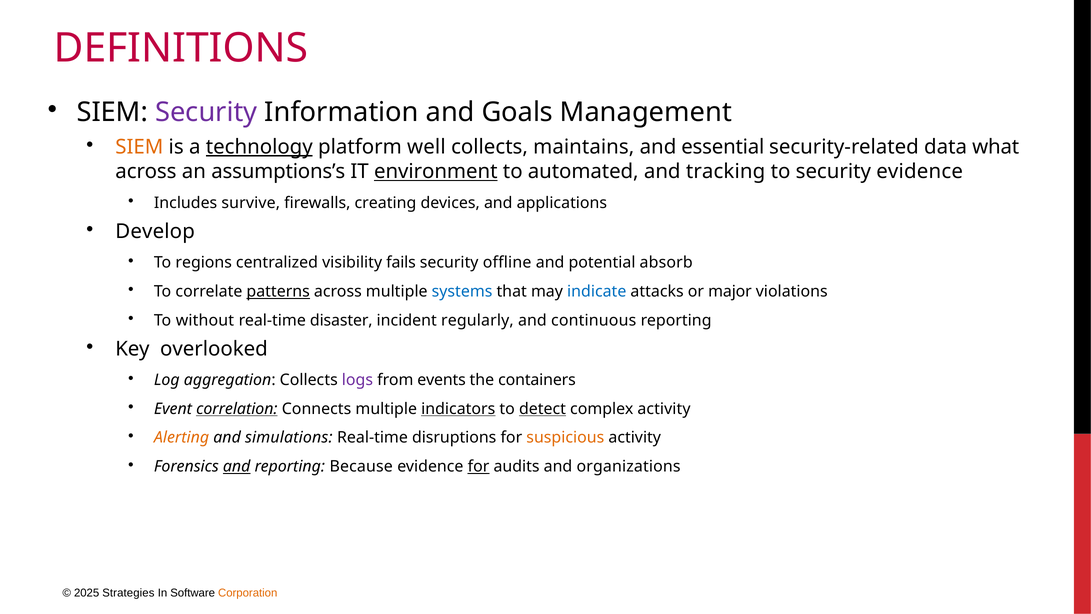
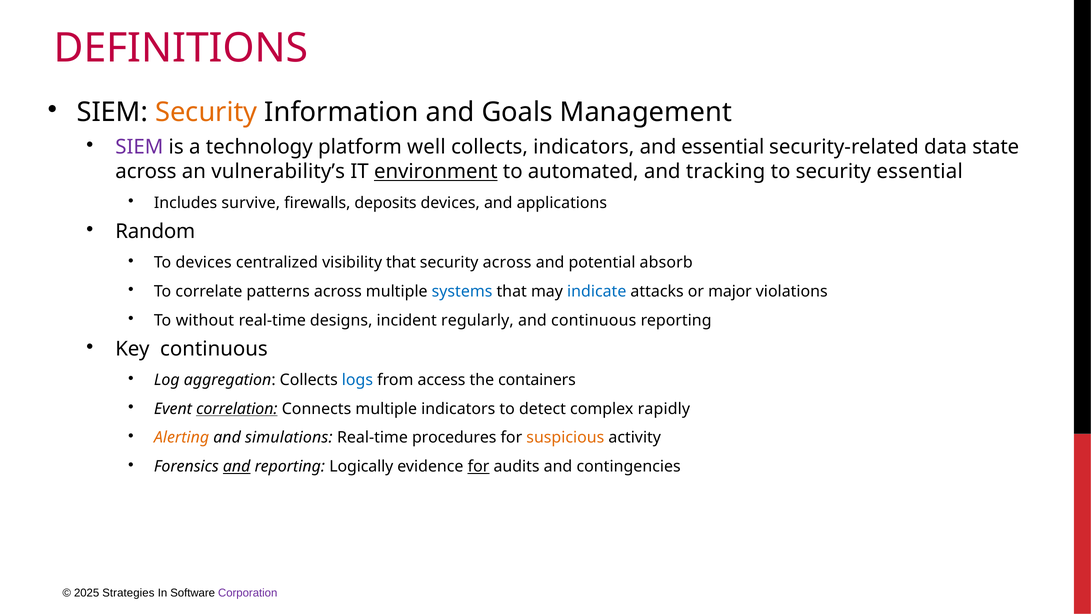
Security at (206, 112) colour: purple -> orange
SIEM at (139, 147) colour: orange -> purple
technology underline: present -> none
collects maintains: maintains -> indicators
what: what -> state
assumptions’s: assumptions’s -> vulnerability’s
security evidence: evidence -> essential
creating: creating -> deposits
Develop: Develop -> Random
To regions: regions -> devices
visibility fails: fails -> that
security offline: offline -> across
patterns underline: present -> none
disaster: disaster -> designs
Key overlooked: overlooked -> continuous
logs colour: purple -> blue
events: events -> access
indicators at (458, 409) underline: present -> none
detect underline: present -> none
complex activity: activity -> rapidly
disruptions: disruptions -> procedures
Because: Because -> Logically
organizations: organizations -> contingencies
Corporation colour: orange -> purple
